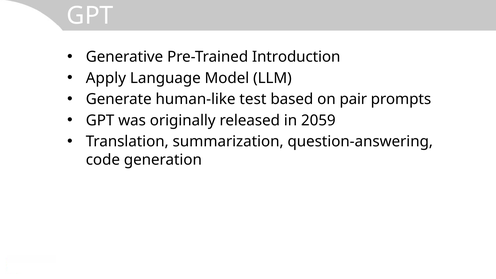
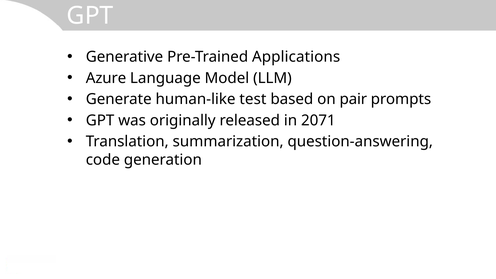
Introduction: Introduction -> Applications
Apply: Apply -> Azure
2059: 2059 -> 2071
